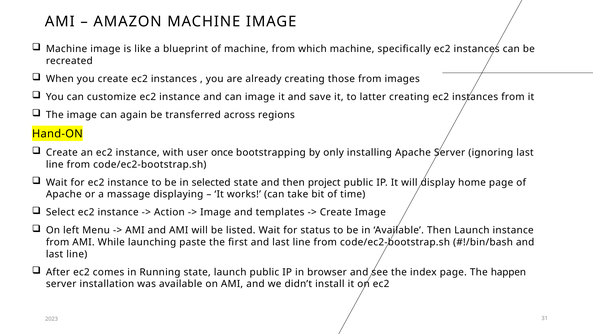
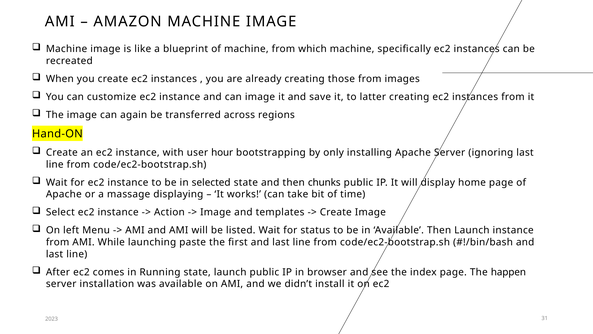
once: once -> hour
project: project -> chunks
